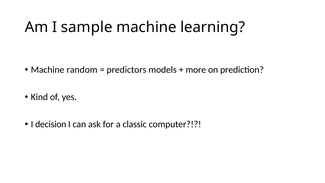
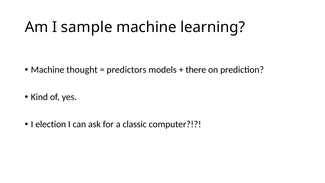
random: random -> thought
more: more -> there
decision: decision -> election
